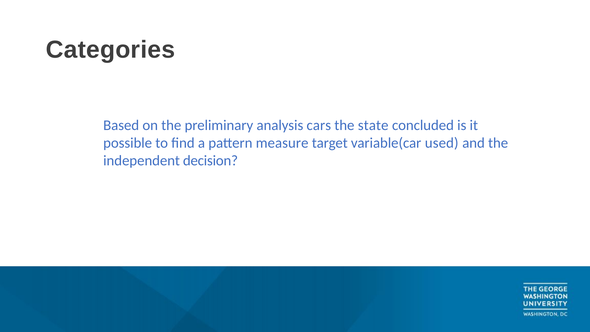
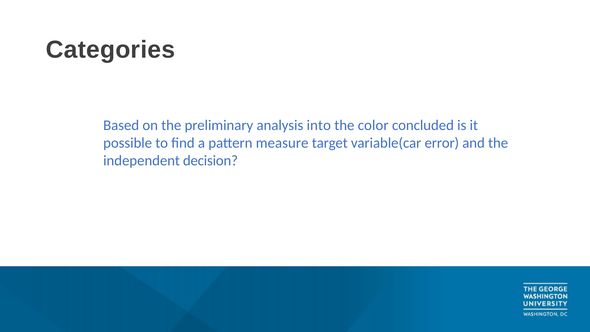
cars: cars -> into
state: state -> color
used: used -> error
